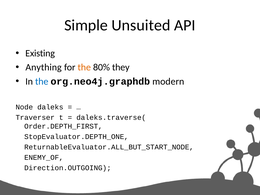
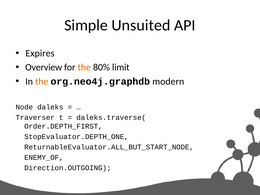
Existing: Existing -> Expires
Anything: Anything -> Overview
they: they -> limit
the at (42, 81) colour: blue -> orange
